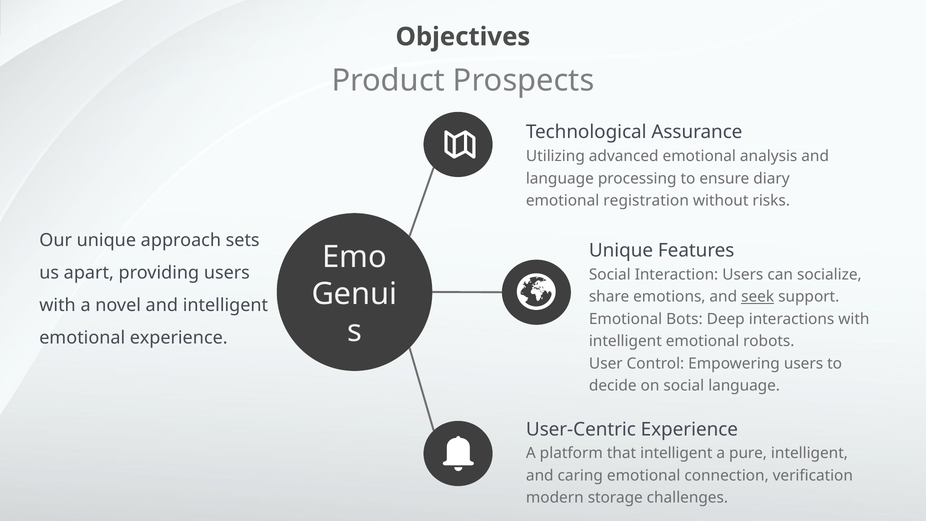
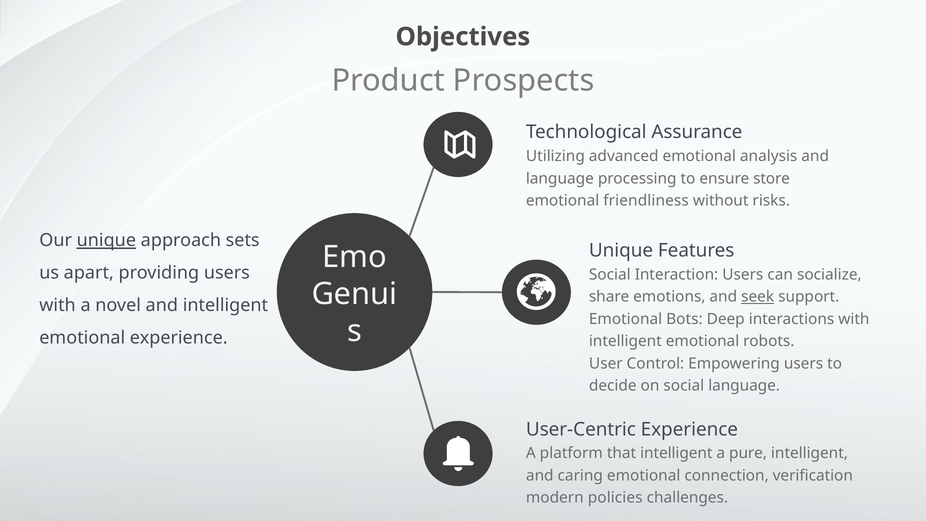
diary: diary -> store
registration: registration -> friendliness
unique at (106, 240) underline: none -> present
storage: storage -> policies
